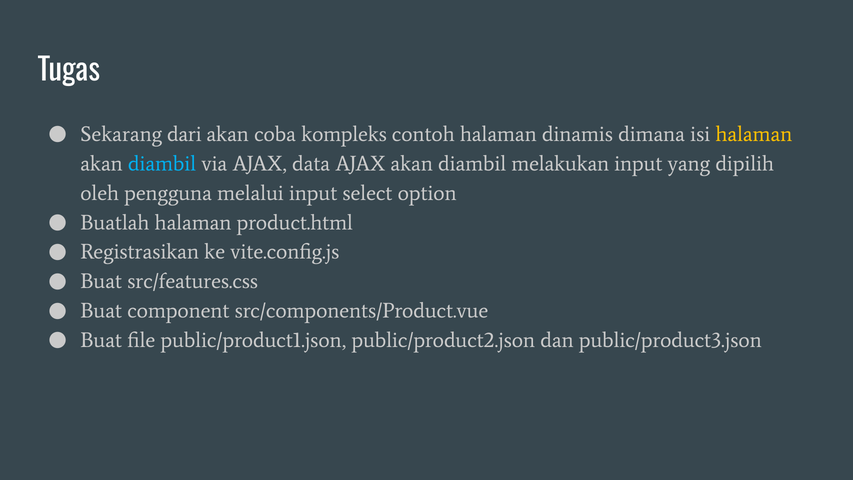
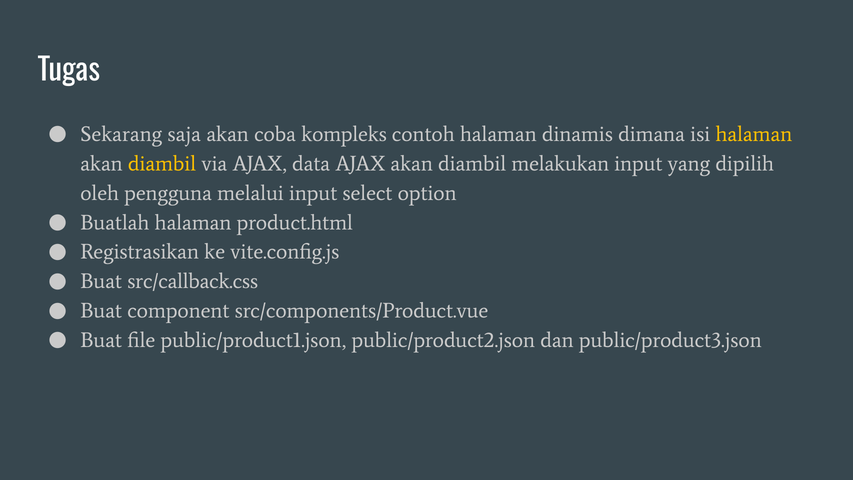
dari: dari -> saja
diambil at (162, 164) colour: light blue -> yellow
src/features.css: src/features.css -> src/callback.css
